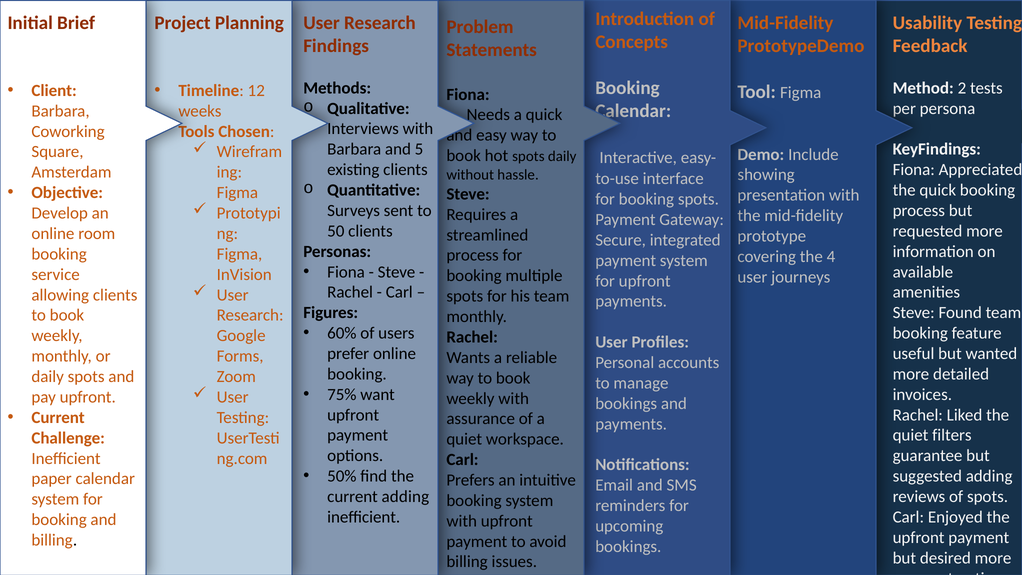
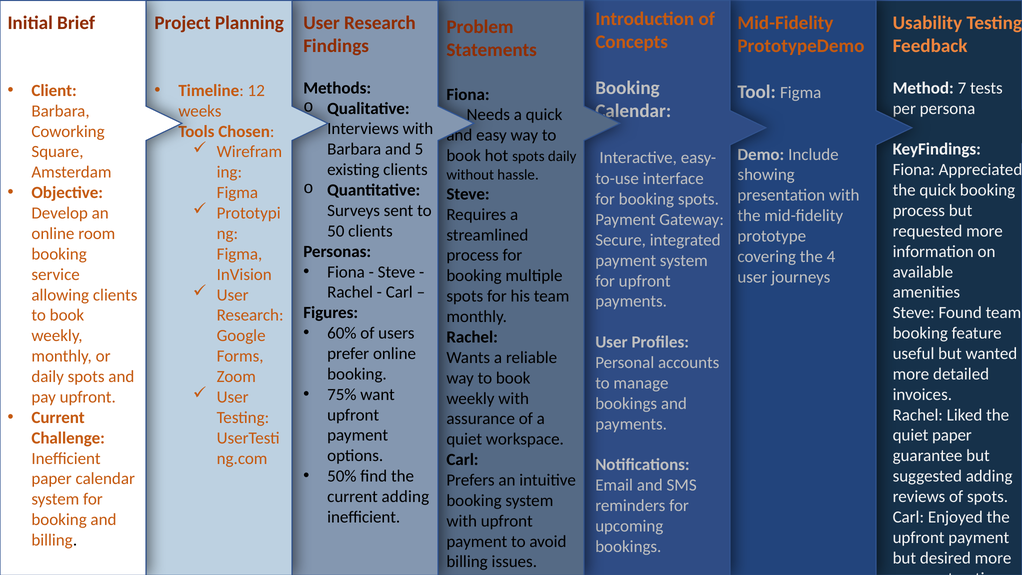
2: 2 -> 7
filters at (952, 435): filters -> paper
